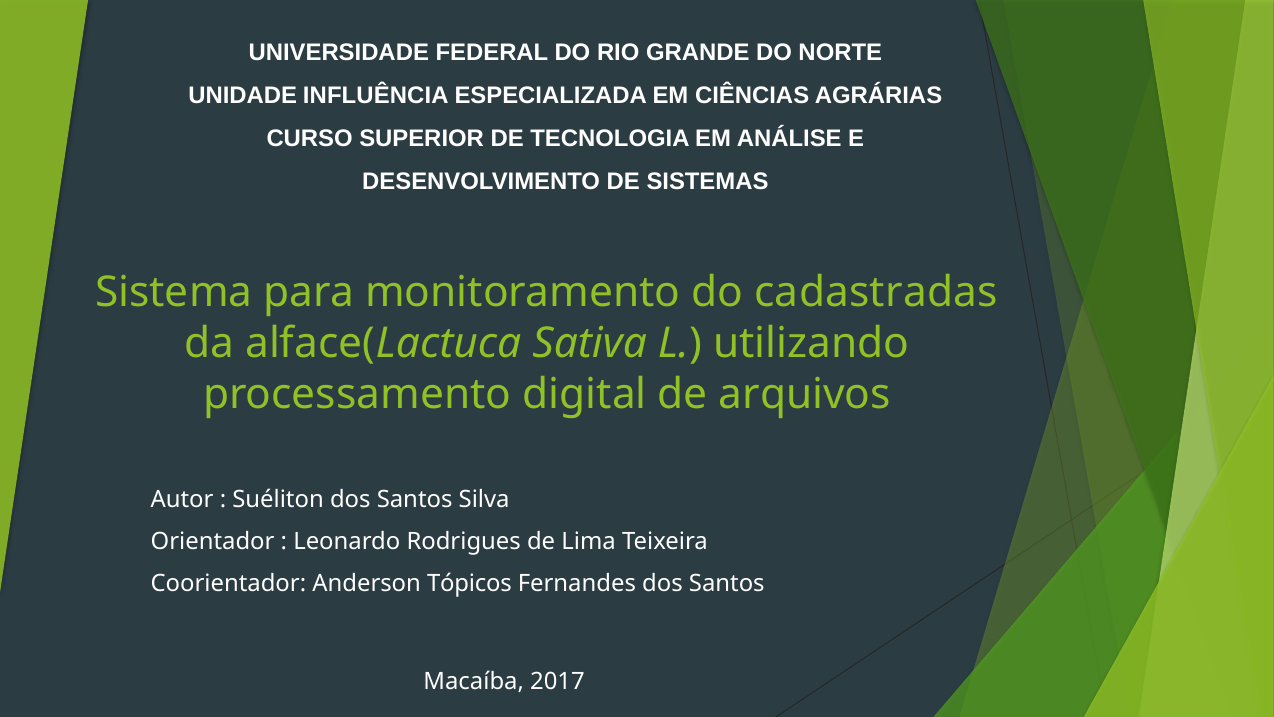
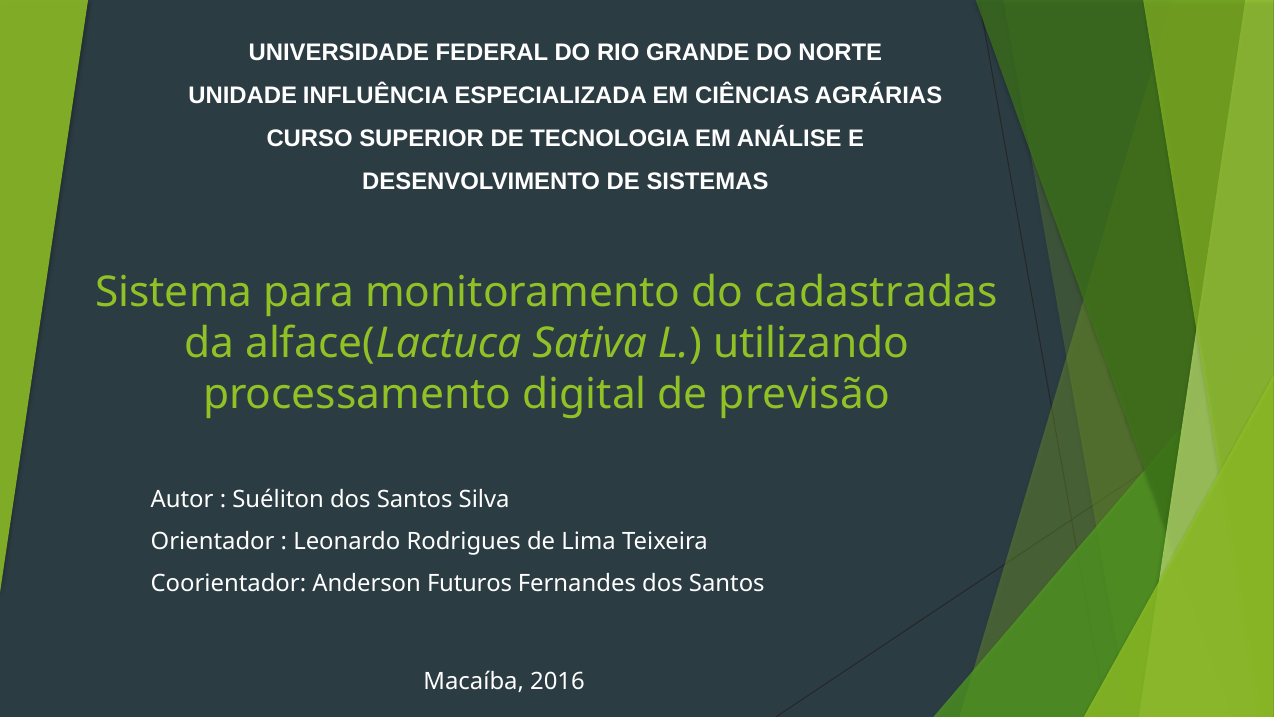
arquivos: arquivos -> previsão
Tópicos: Tópicos -> Futuros
2017: 2017 -> 2016
